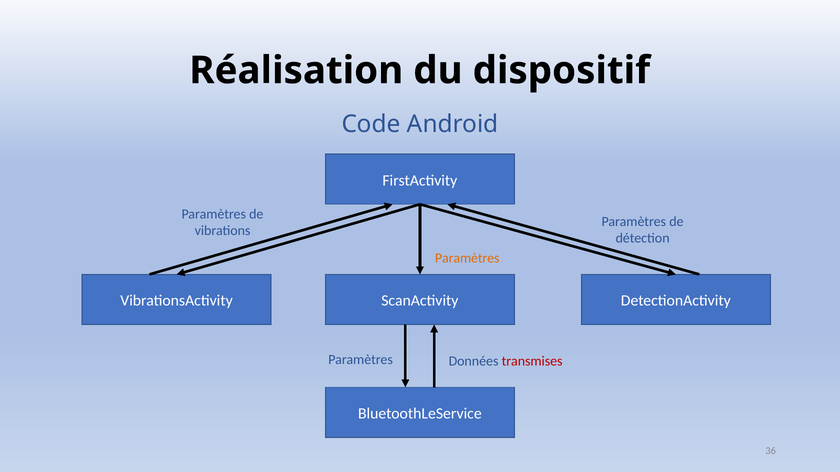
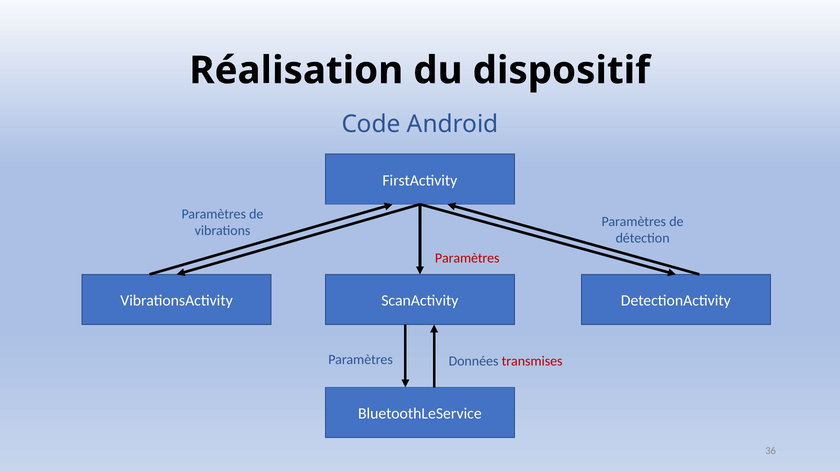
Paramètres at (467, 258) colour: orange -> red
